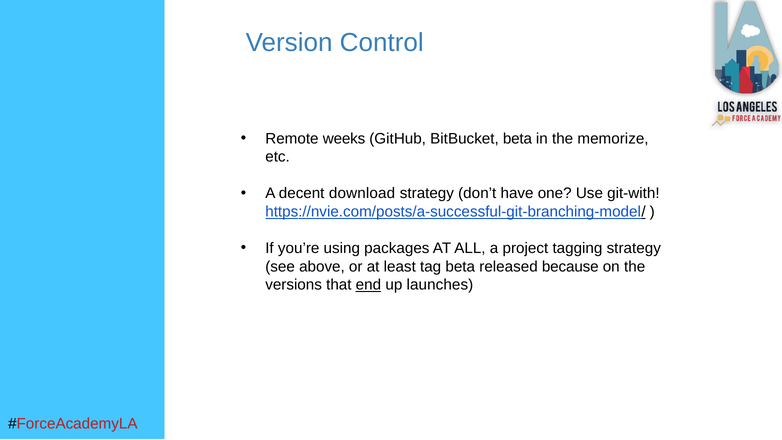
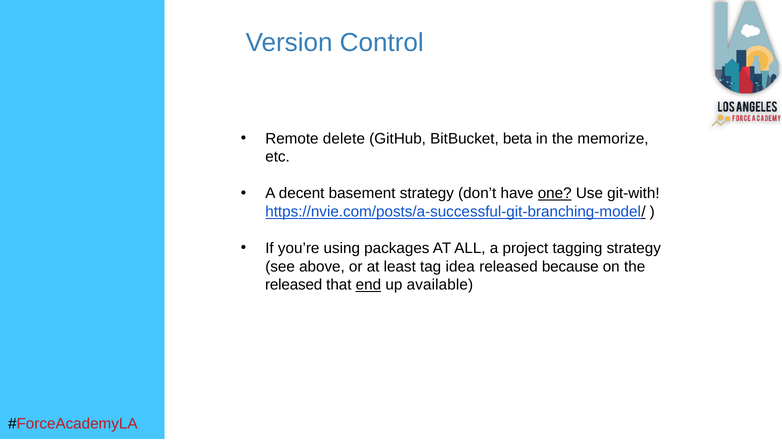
weeks: weeks -> delete
download: download -> basement
one underline: none -> present
tag beta: beta -> idea
versions at (294, 285): versions -> released
launches: launches -> available
